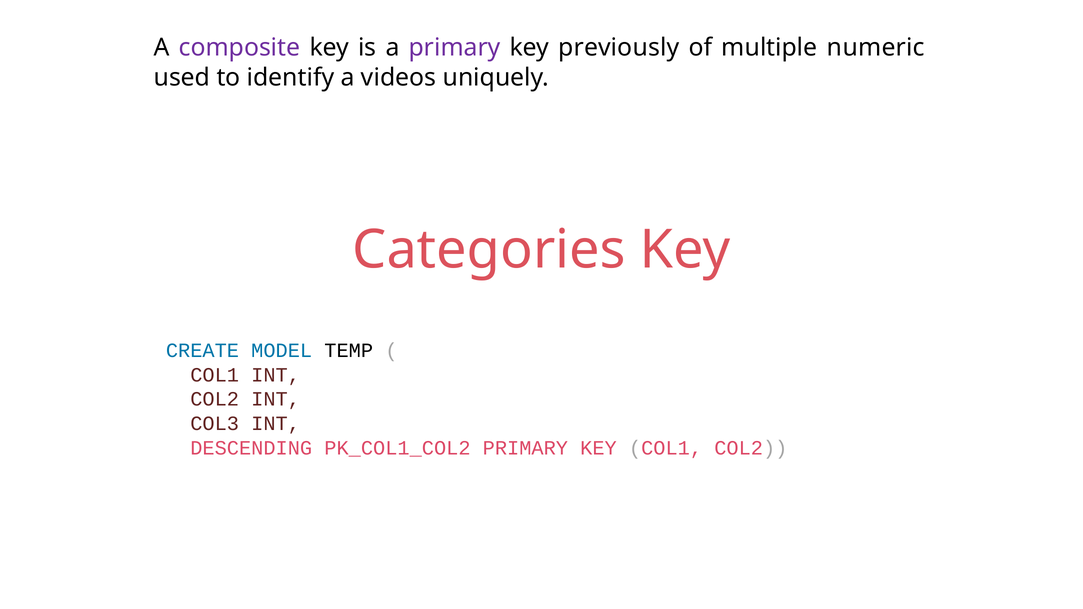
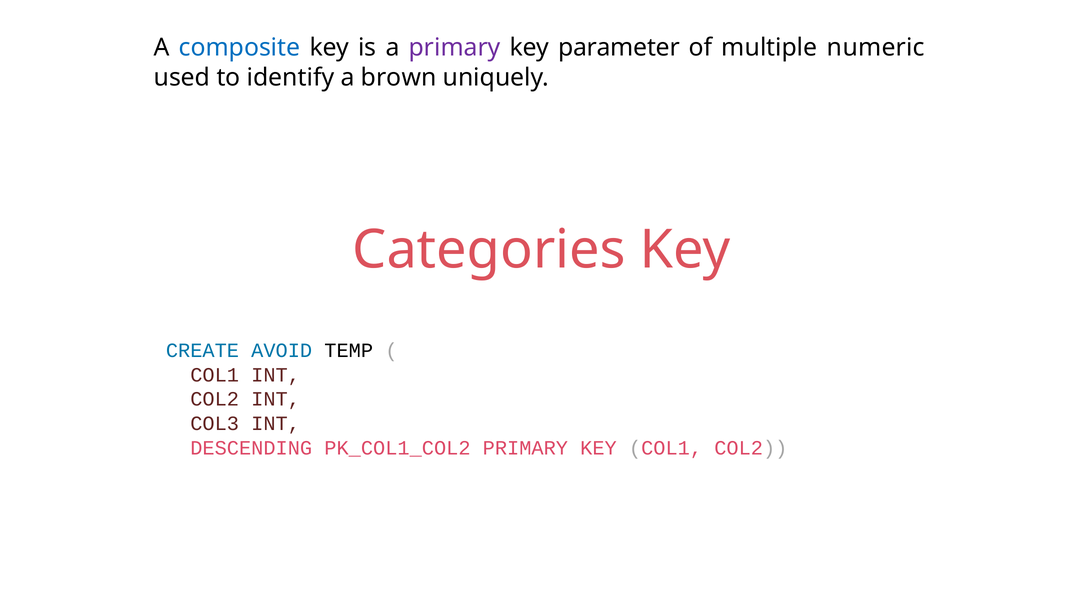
composite colour: purple -> blue
previously: previously -> parameter
videos: videos -> brown
MODEL: MODEL -> AVOID
